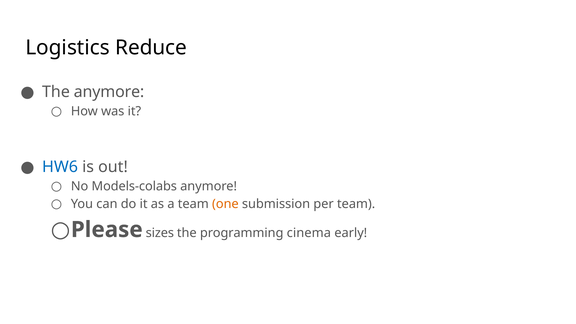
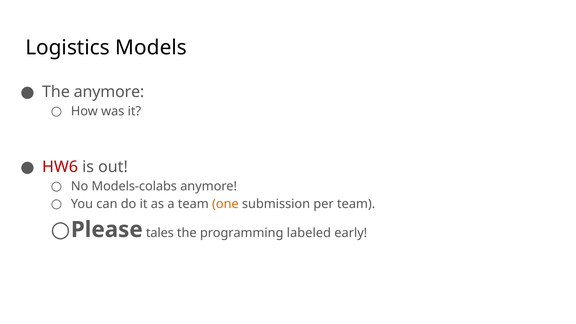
Reduce: Reduce -> Models
HW6 colour: blue -> red
sizes: sizes -> tales
cinema: cinema -> labeled
